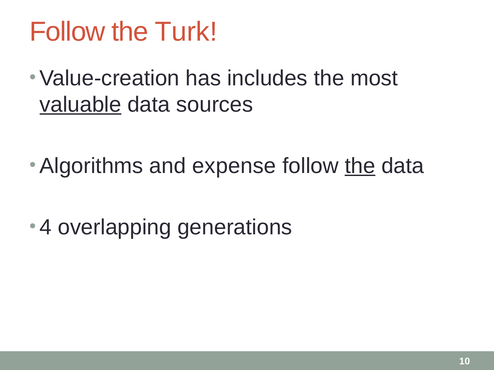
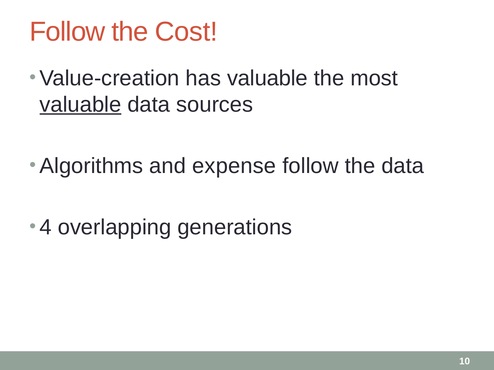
Turk: Turk -> Cost
has includes: includes -> valuable
the at (360, 166) underline: present -> none
